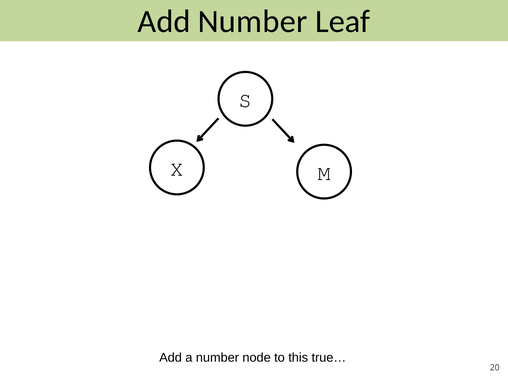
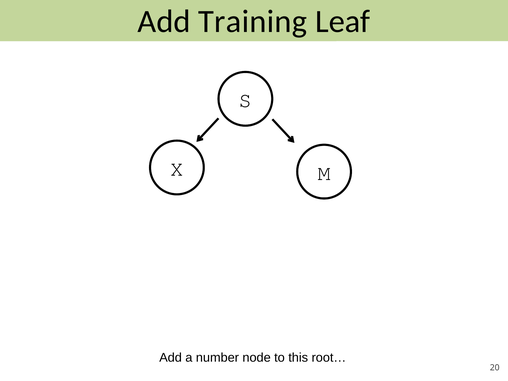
Add Number: Number -> Training
true…: true… -> root…
